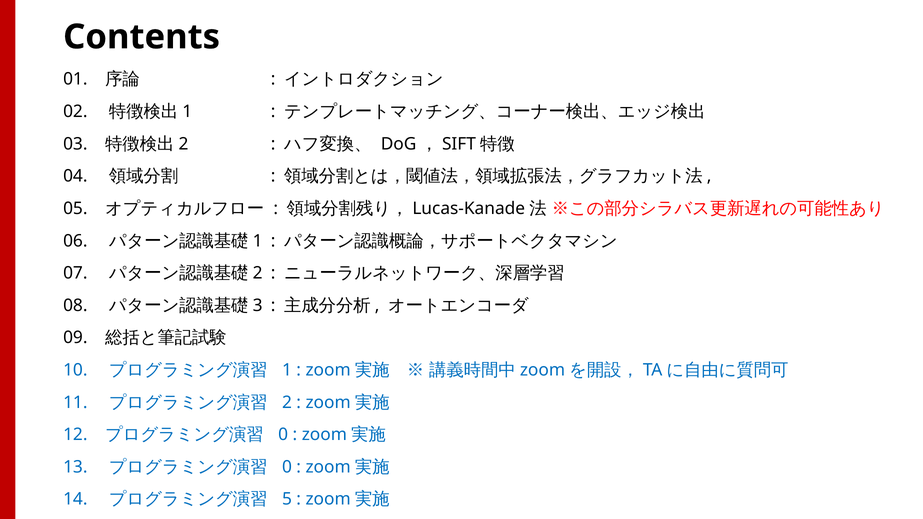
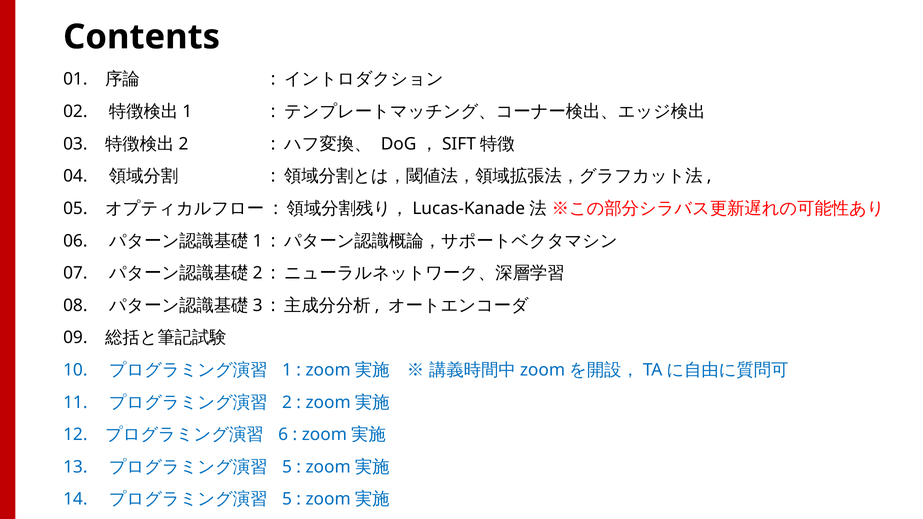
0 at (283, 435): 0 -> 6
0 at (287, 467): 0 -> 5
